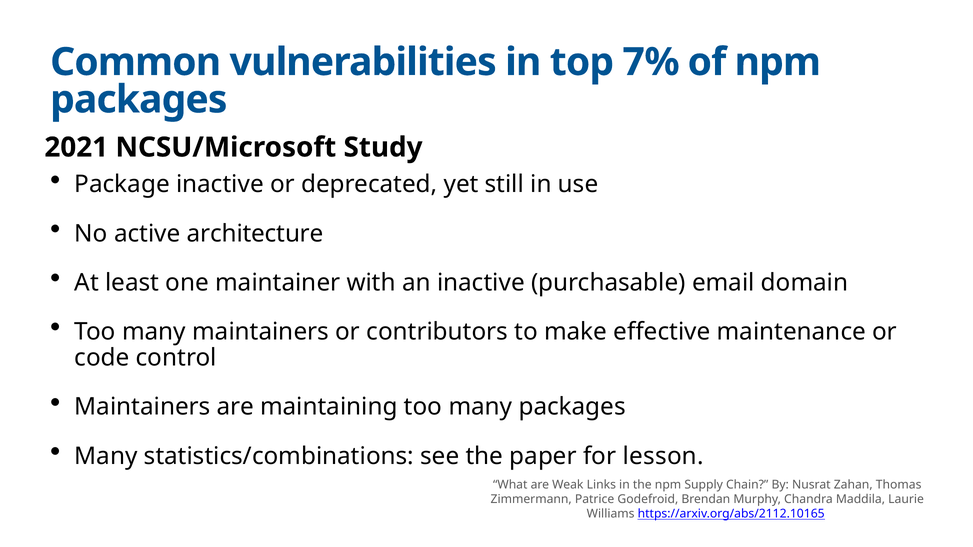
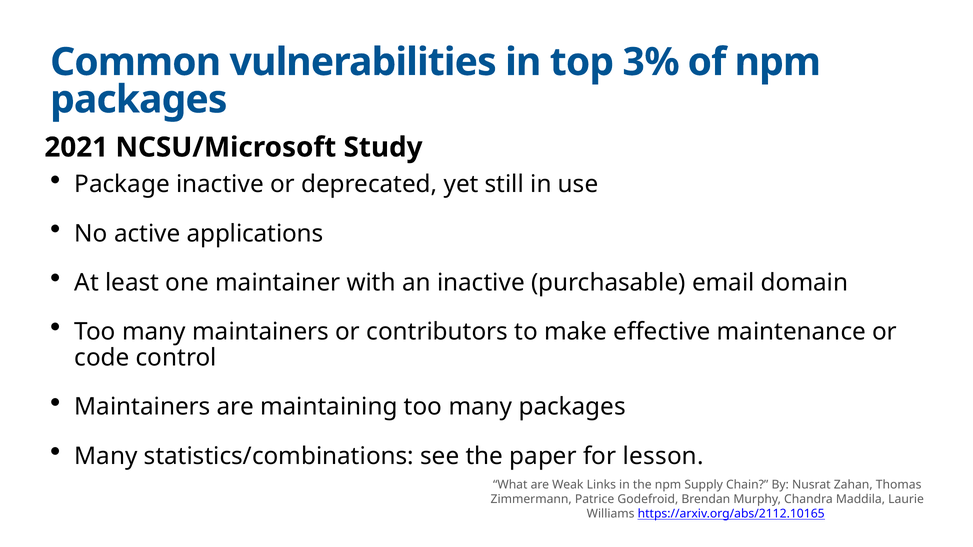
7%: 7% -> 3%
architecture: architecture -> applications
